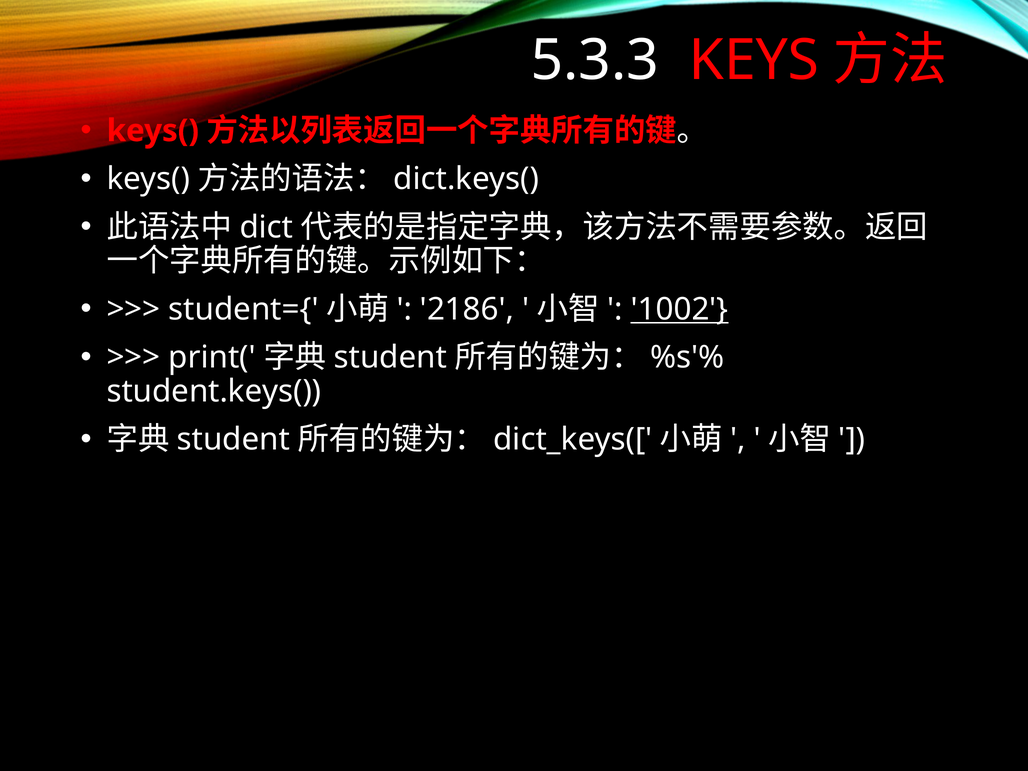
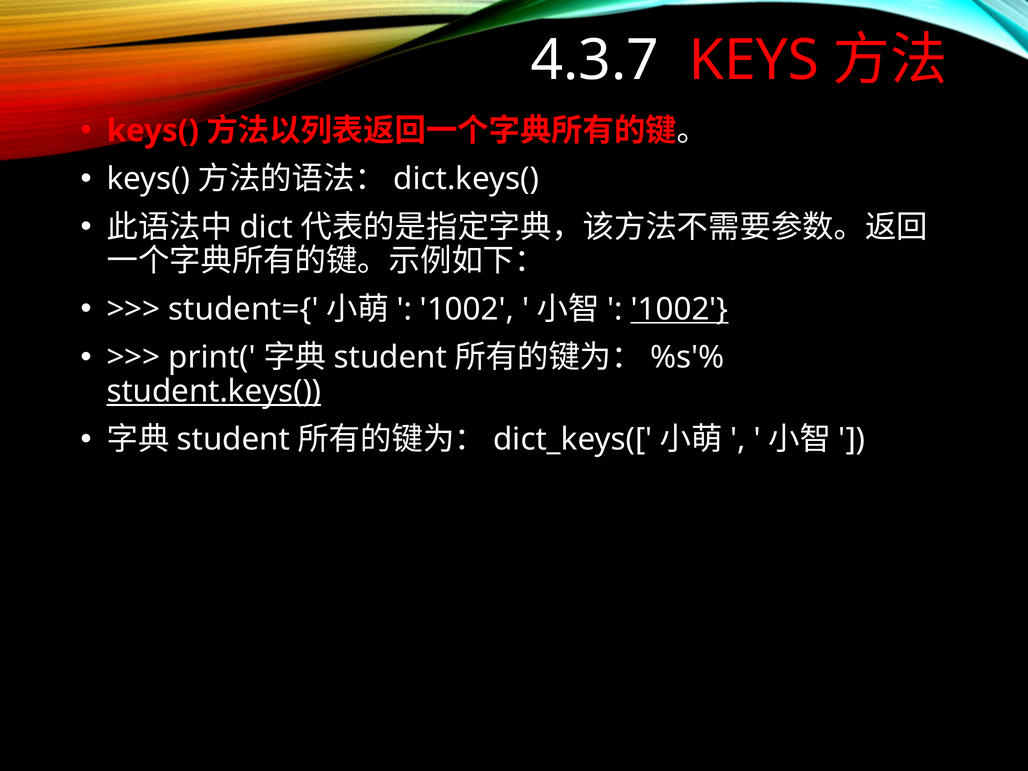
5.3.3: 5.3.3 -> 4.3.7
2186 at (467, 309): 2186 -> 1002
student.keys( underline: none -> present
